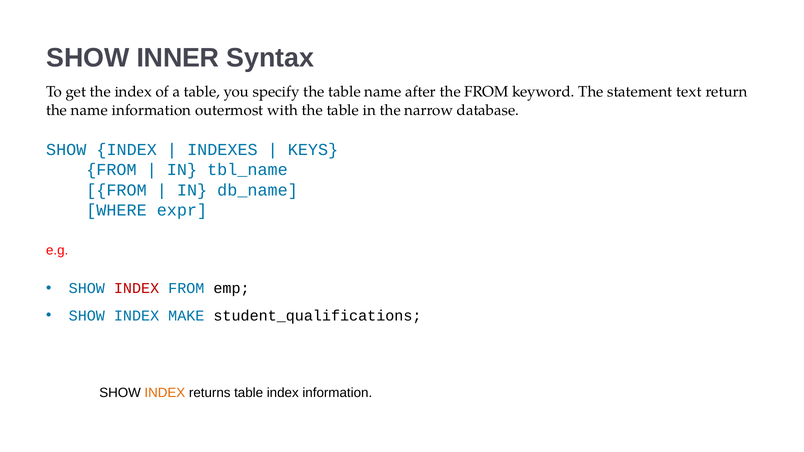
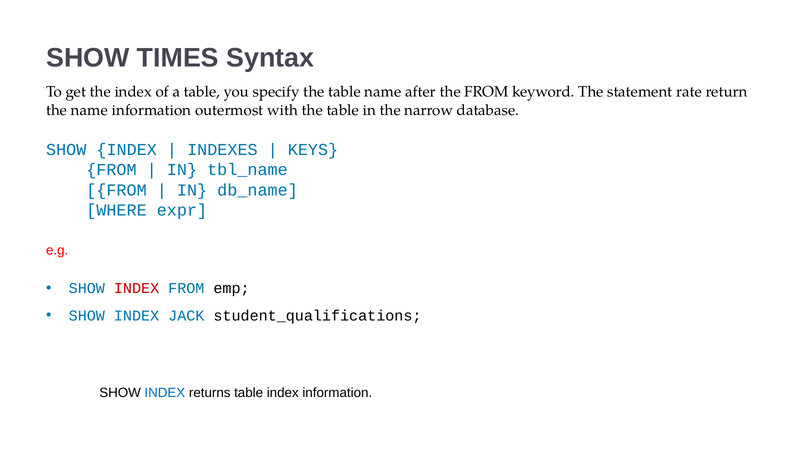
INNER: INNER -> TIMES
text: text -> rate
MAKE: MAKE -> JACK
INDEX at (165, 393) colour: orange -> blue
